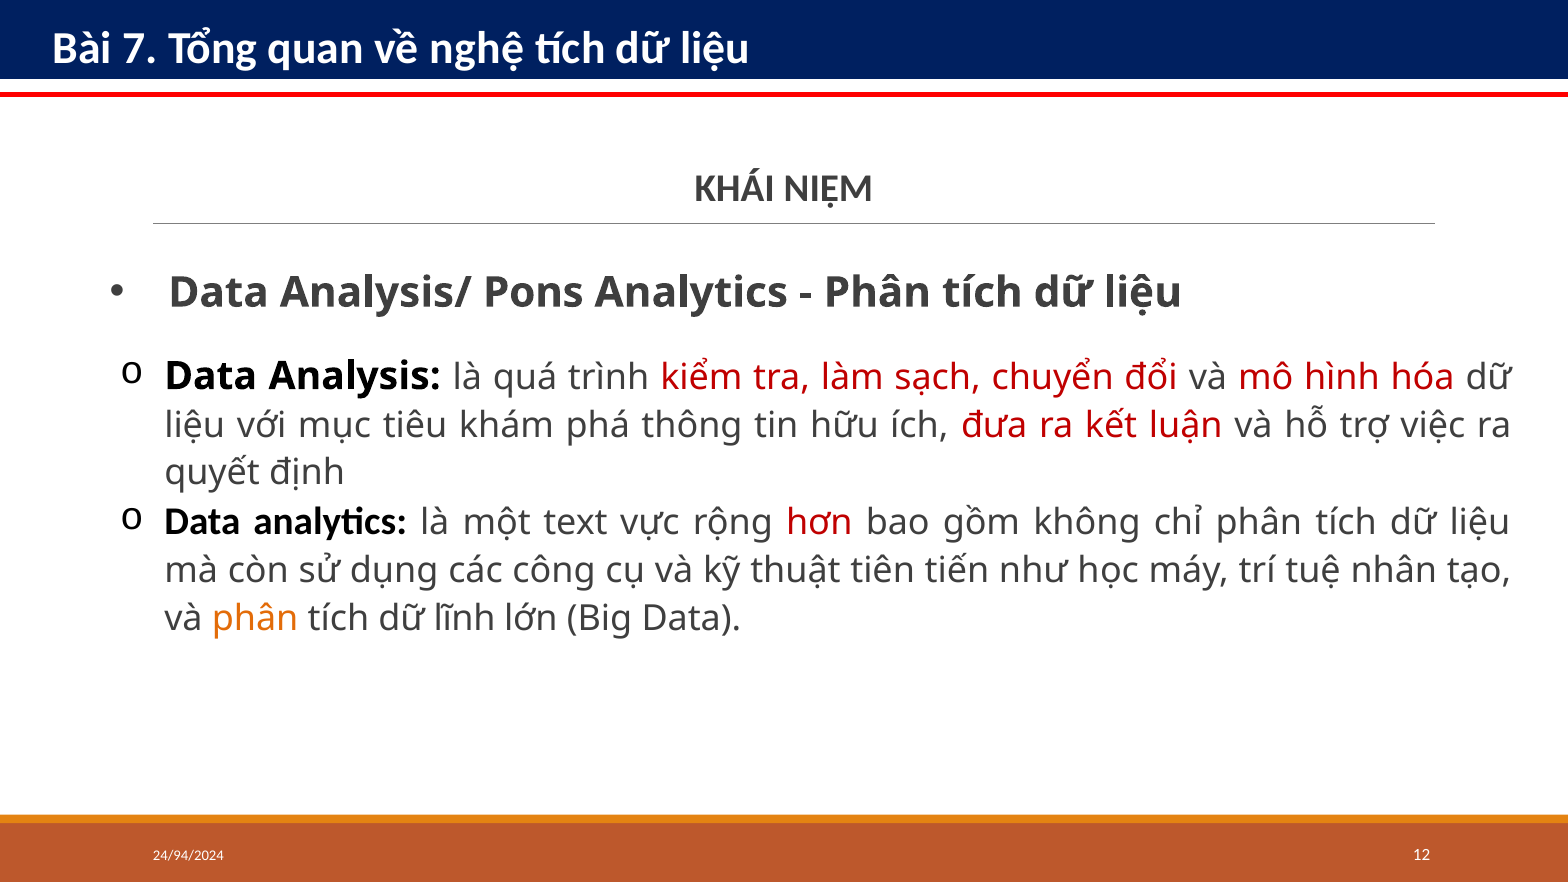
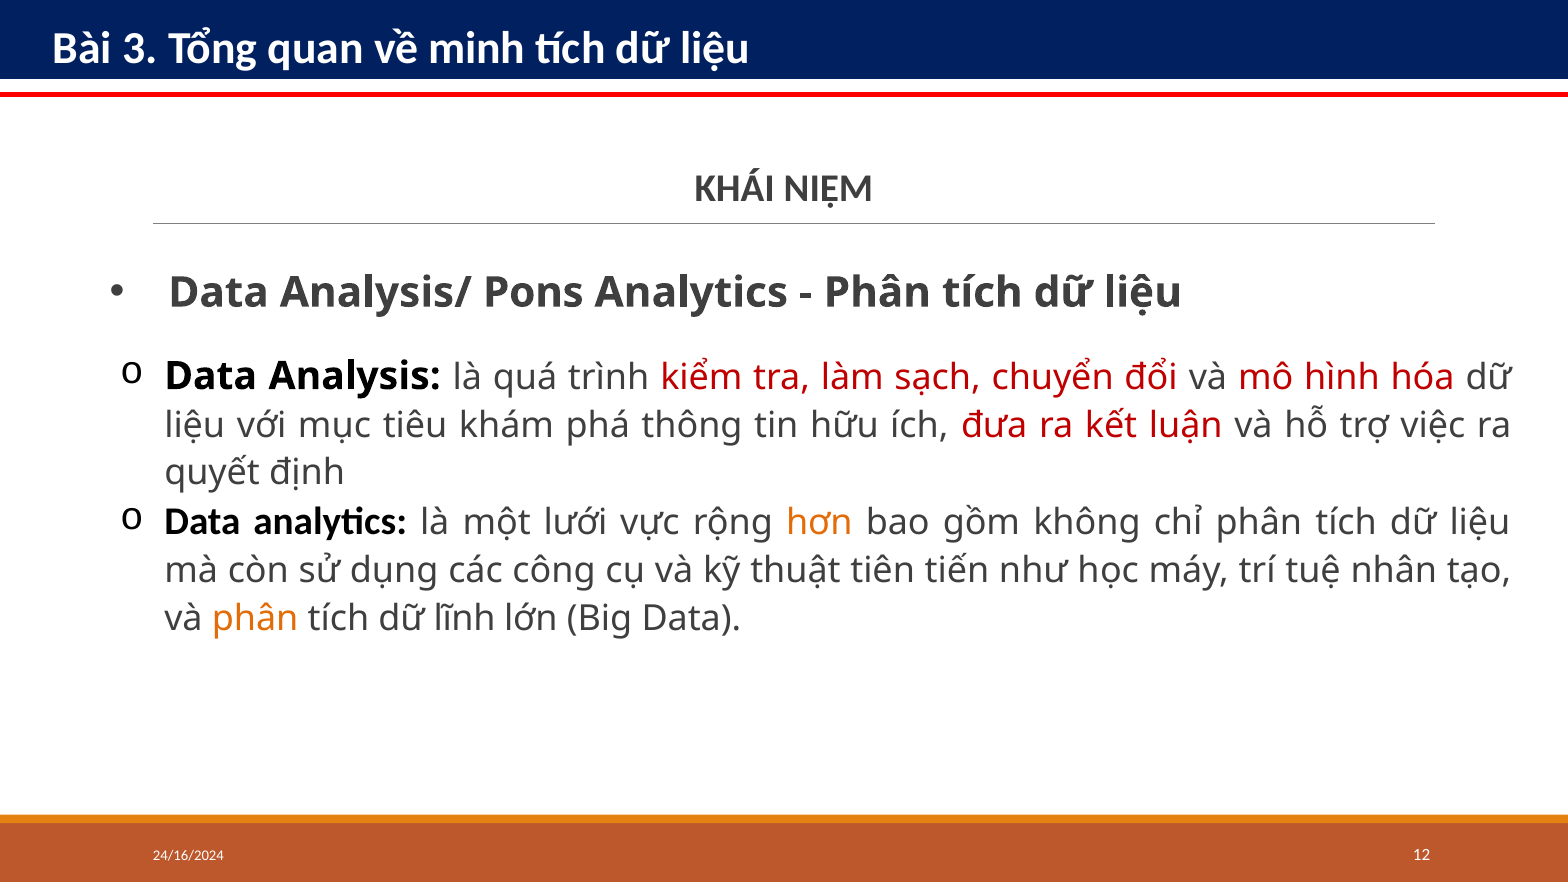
7: 7 -> 3
nghệ: nghệ -> minh
text: text -> lưới
hơn colour: red -> orange
24/94/2024: 24/94/2024 -> 24/16/2024
